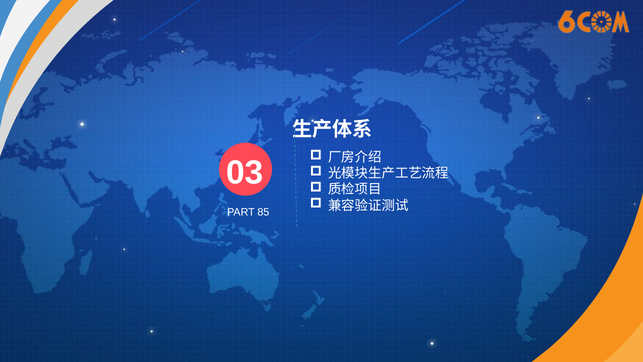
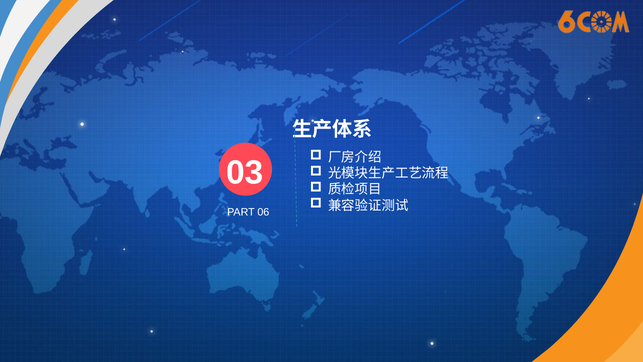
85: 85 -> 06
